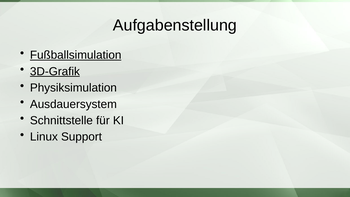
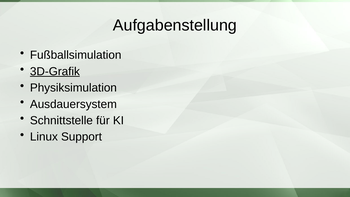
Fußballsimulation underline: present -> none
